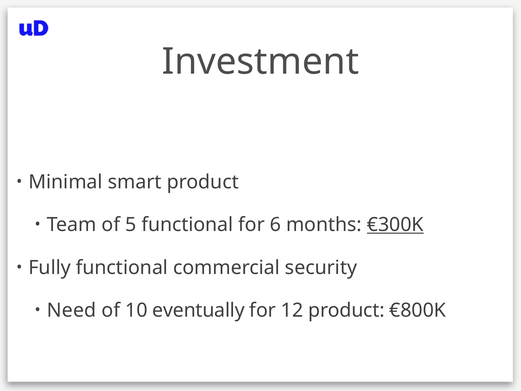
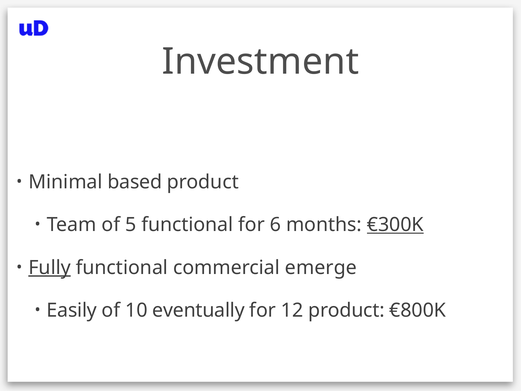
smart: smart -> based
Fully underline: none -> present
security: security -> emerge
Need: Need -> Easily
